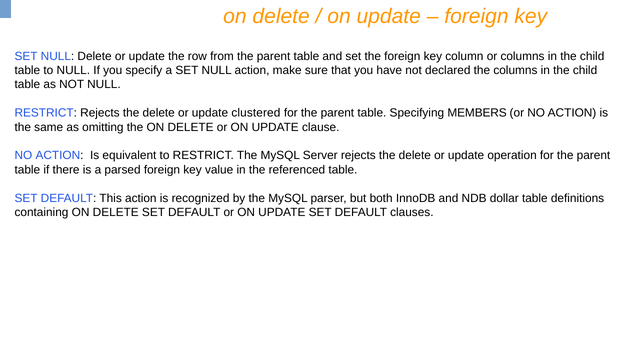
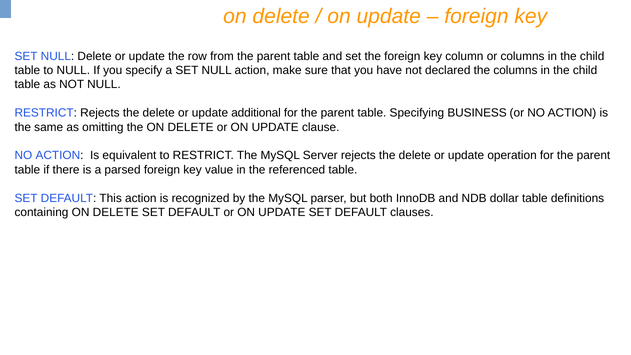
clustered: clustered -> additional
MEMBERS: MEMBERS -> BUSINESS
